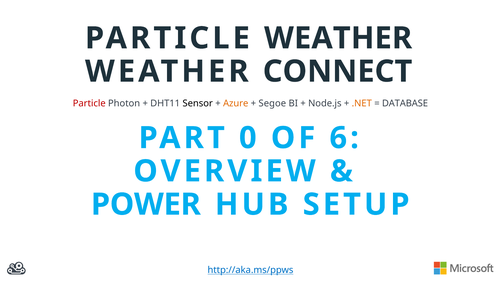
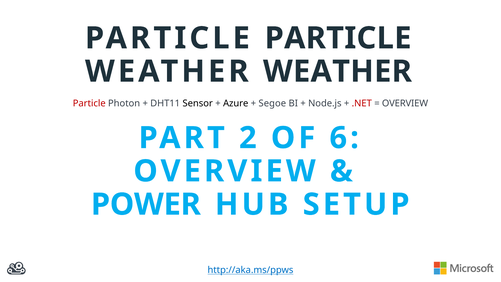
PARTICLE WEATHER: WEATHER -> PARTICLE
WEATHER CONNECT: CONNECT -> WEATHER
Azure colour: orange -> black
.NET colour: orange -> red
DATABASE at (405, 103): DATABASE -> OVERVIEW
0: 0 -> 2
